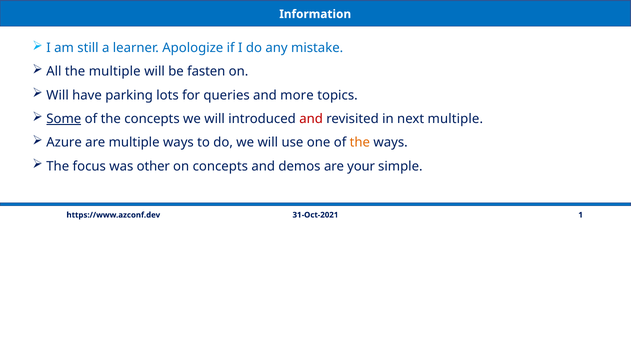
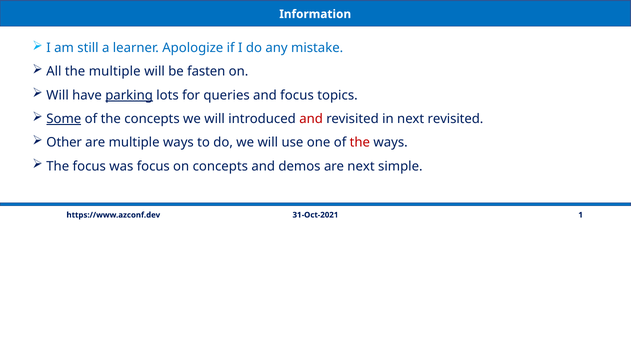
parking underline: none -> present
and more: more -> focus
next multiple: multiple -> revisited
Azure: Azure -> Other
the at (360, 143) colour: orange -> red
was other: other -> focus
are your: your -> next
